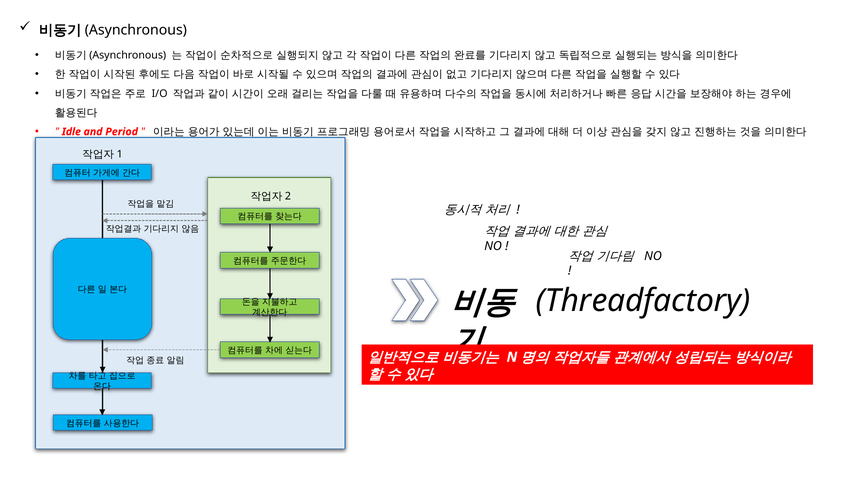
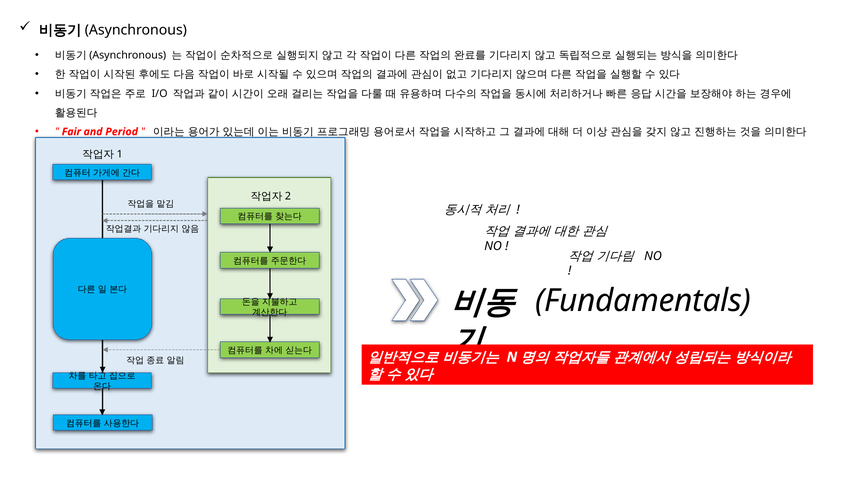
Idle: Idle -> Fair
Threadfactory: Threadfactory -> Fundamentals
